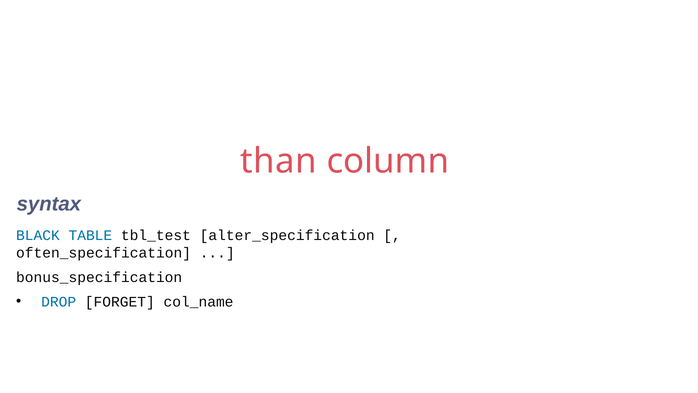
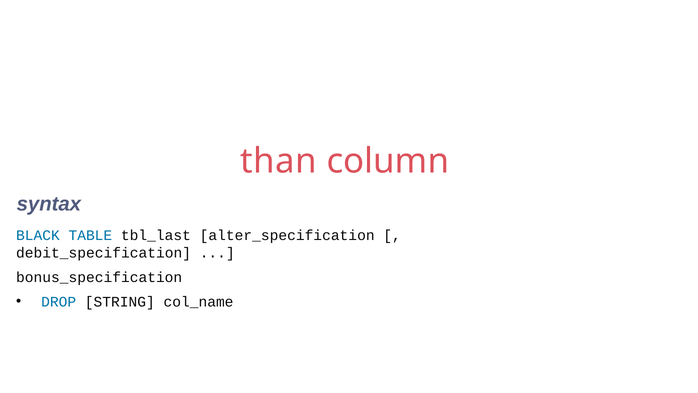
tbl_test: tbl_test -> tbl_last
often_specification: often_specification -> debit_specification
FORGET: FORGET -> STRING
